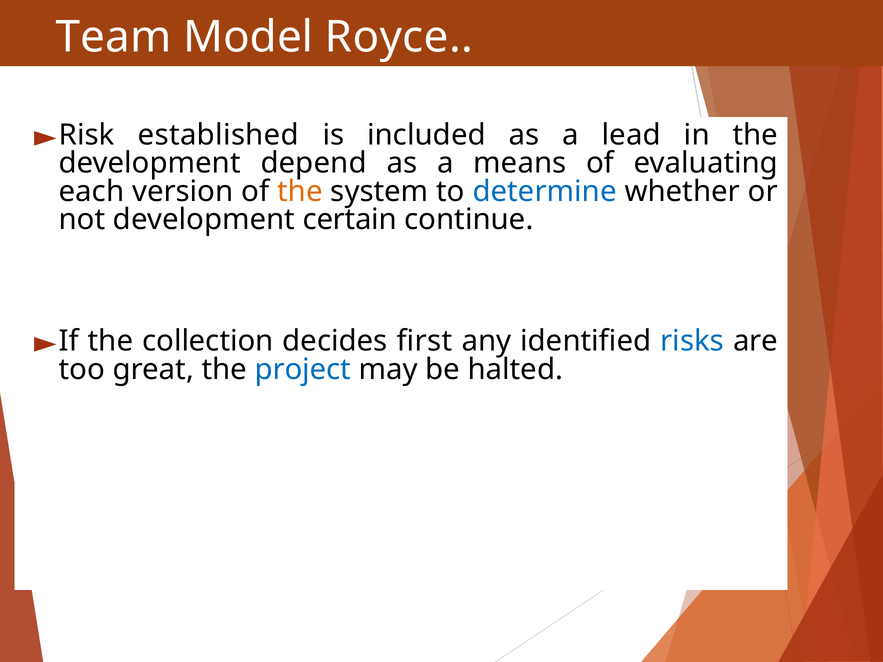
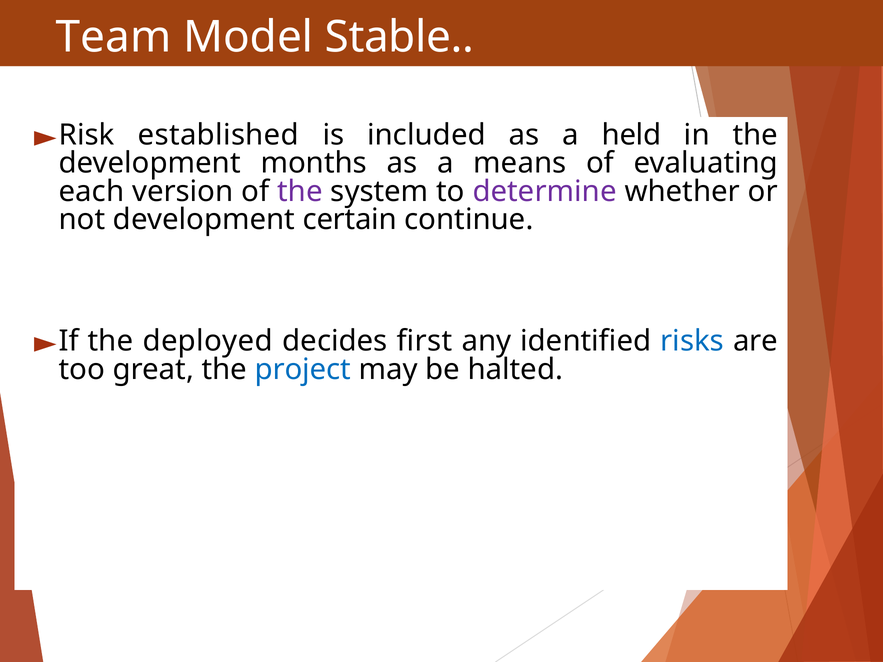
Royce: Royce -> Stable
lead: lead -> held
depend: depend -> months
the at (300, 192) colour: orange -> purple
determine colour: blue -> purple
collection: collection -> deployed
